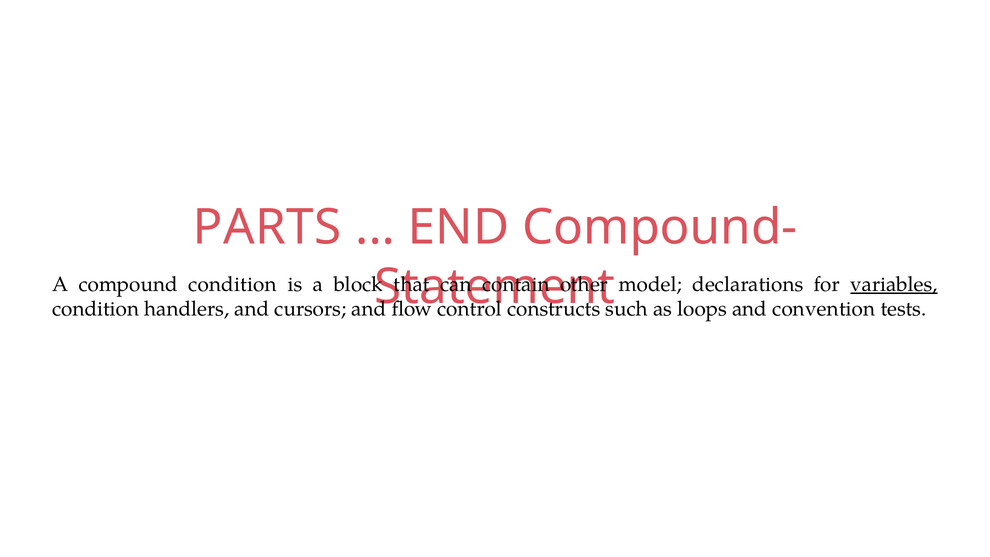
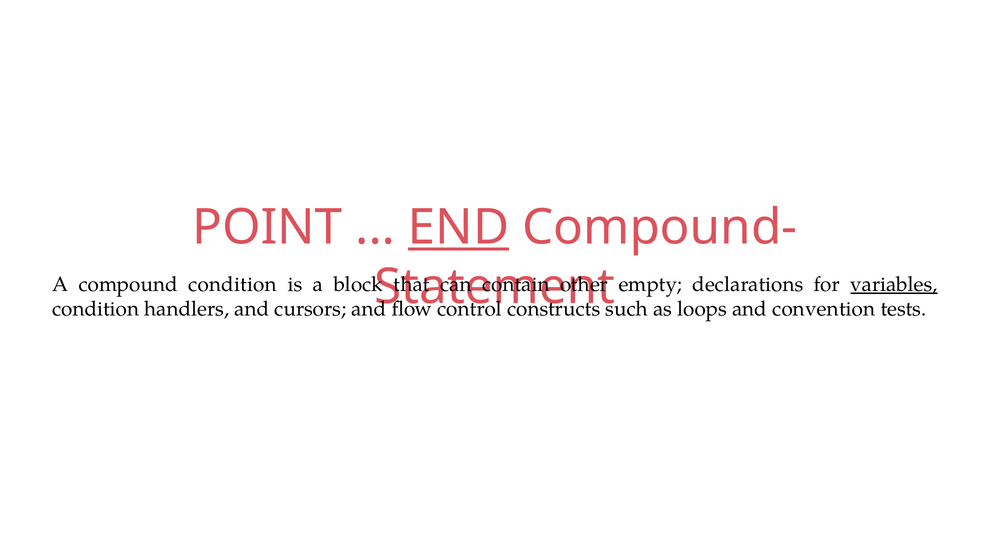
PARTS: PARTS -> POINT
END underline: none -> present
model: model -> empty
